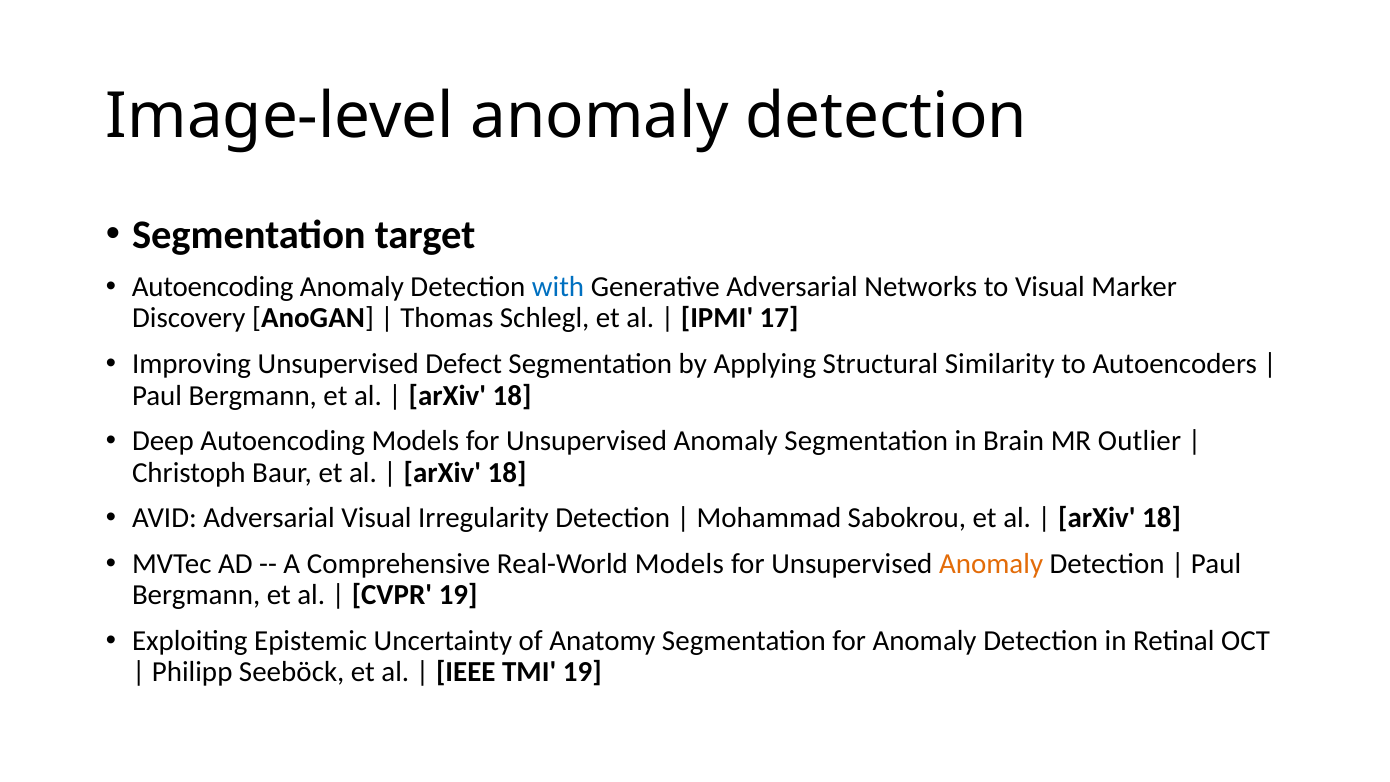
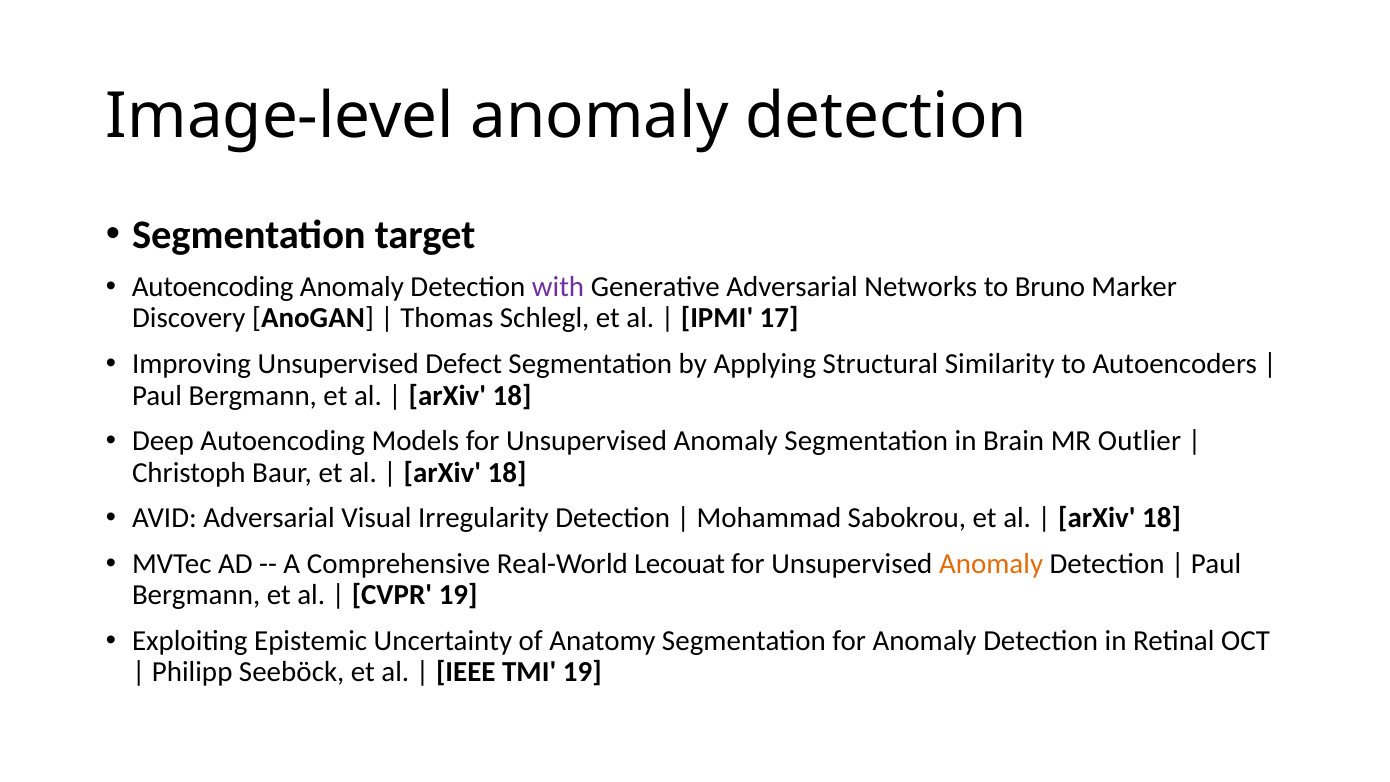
with colour: blue -> purple
to Visual: Visual -> Bruno
Real-World Models: Models -> Lecouat
